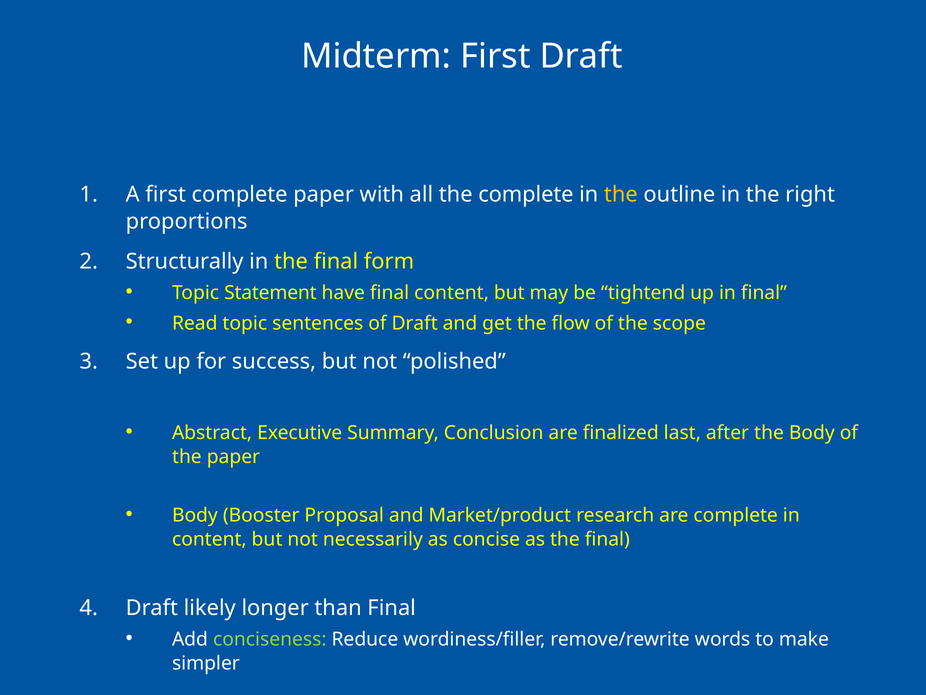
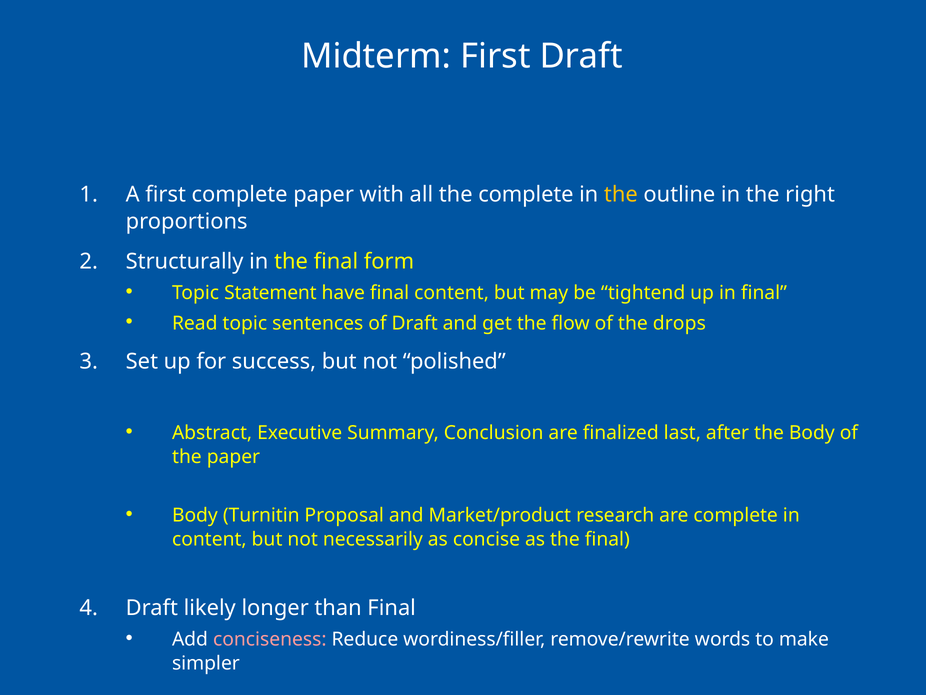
scope: scope -> drops
Booster: Booster -> Turnitin
conciseness colour: light green -> pink
